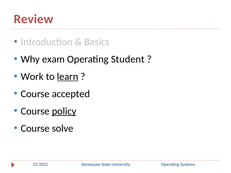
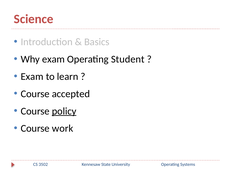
Review: Review -> Science
Work at (32, 77): Work -> Exam
learn underline: present -> none
solve: solve -> work
